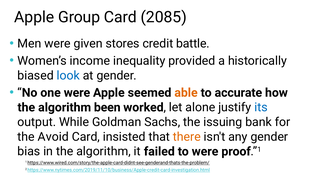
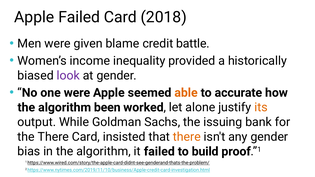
Apple Group: Group -> Failed
2085: 2085 -> 2018
stores: stores -> blame
look colour: blue -> purple
its colour: blue -> orange
the Avoid: Avoid -> There
to were: were -> build
